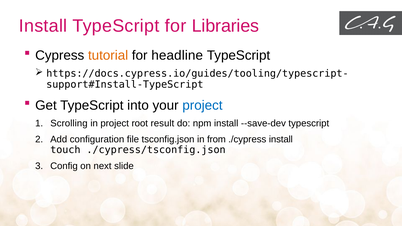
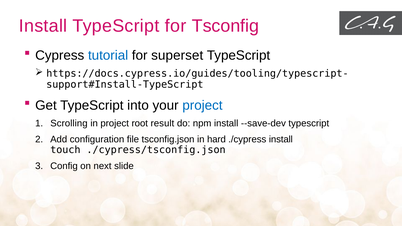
Libraries: Libraries -> Tsconfig
tutorial colour: orange -> blue
headline: headline -> superset
from: from -> hard
